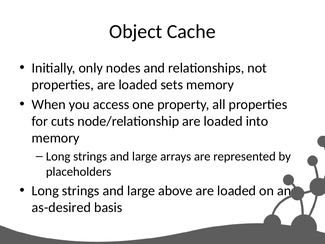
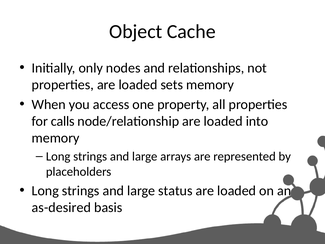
cuts: cuts -> calls
above: above -> status
